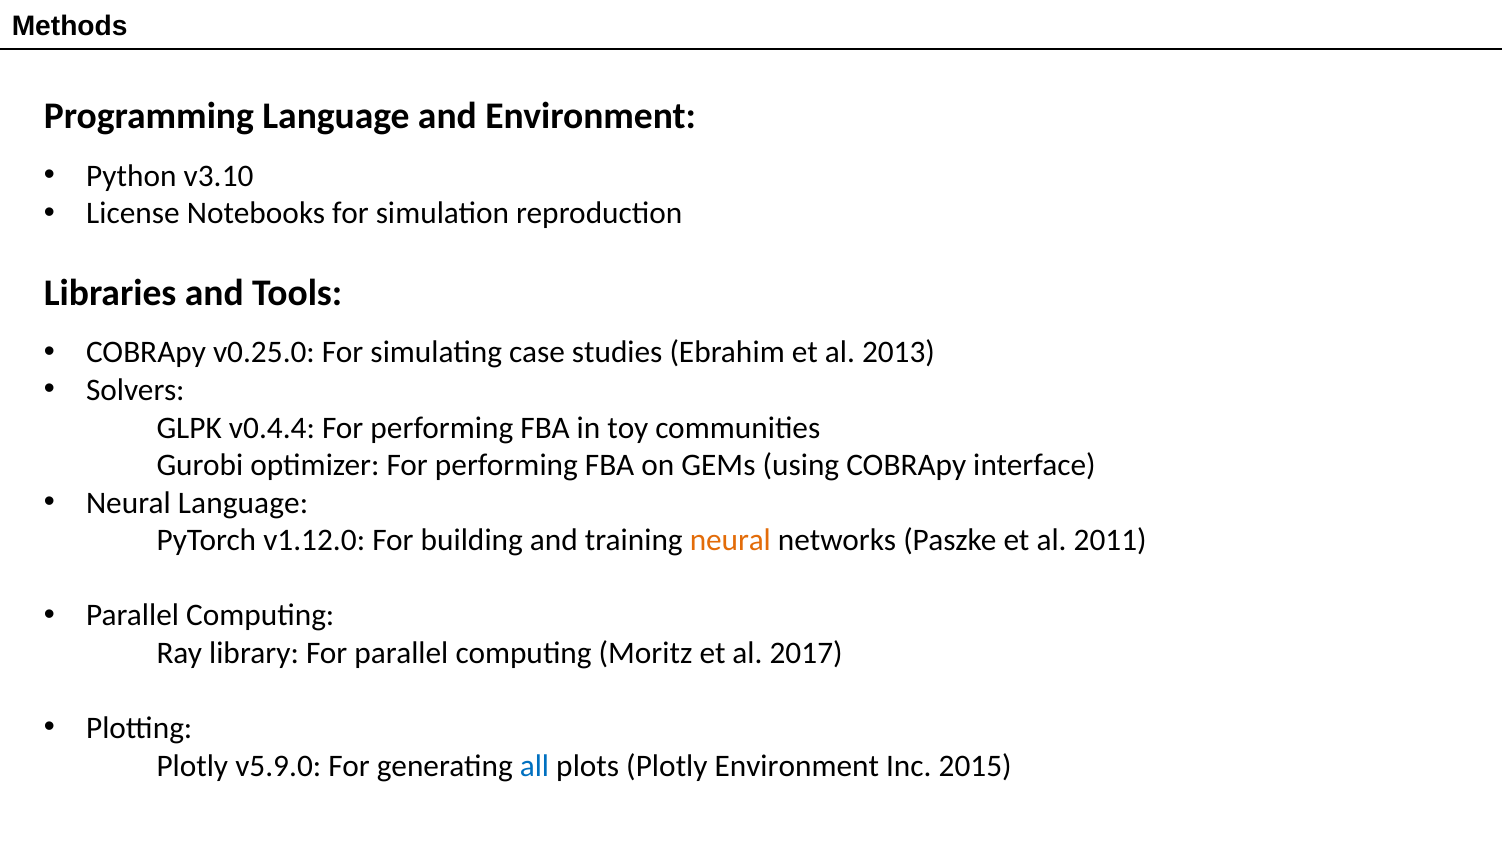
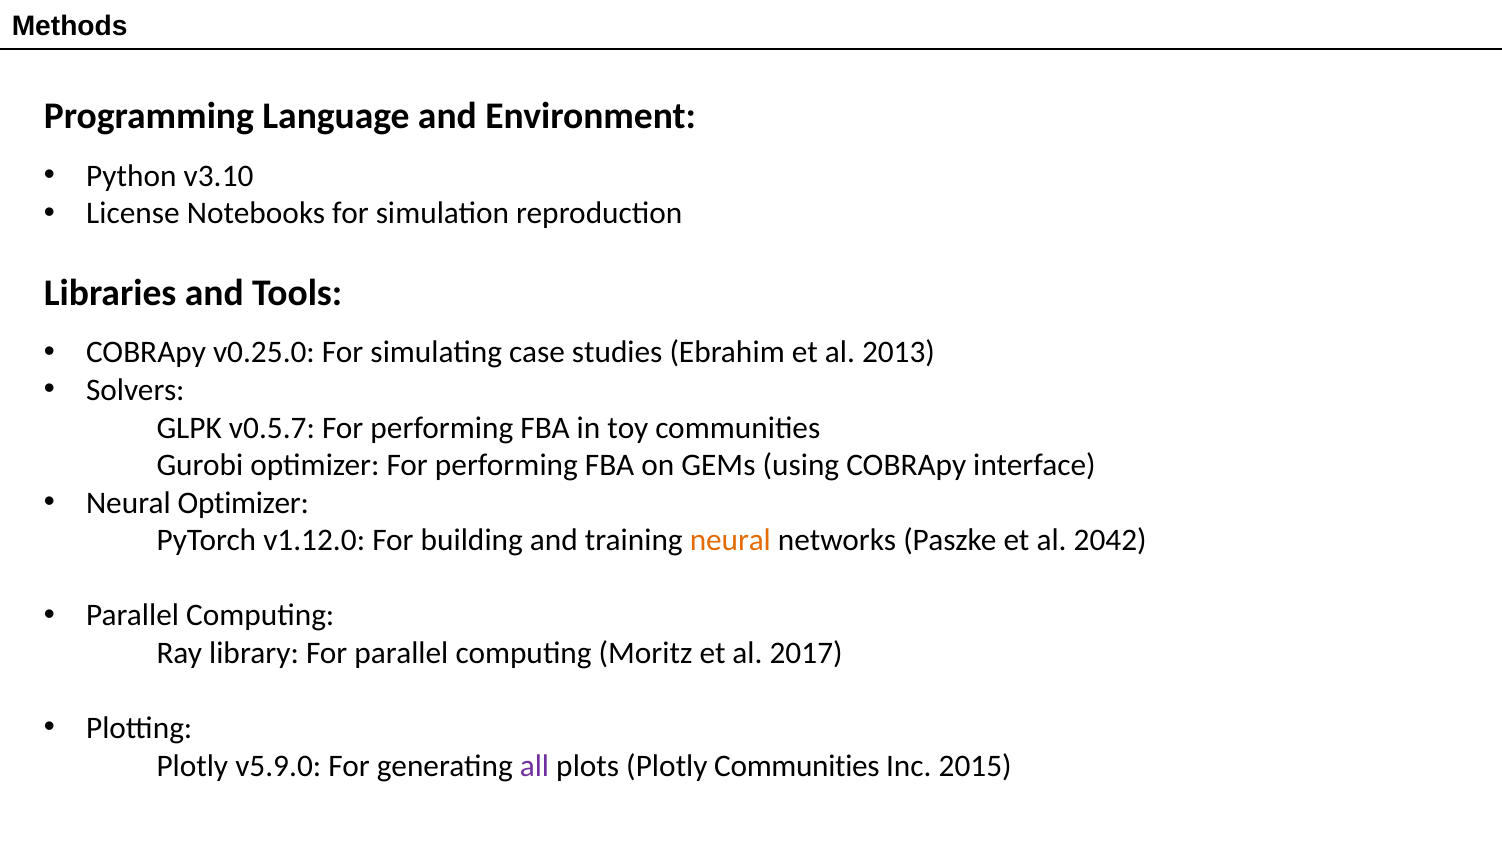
v0.4.4: v0.4.4 -> v0.5.7
Neural Language: Language -> Optimizer
2011: 2011 -> 2042
all colour: blue -> purple
Plotly Environment: Environment -> Communities
